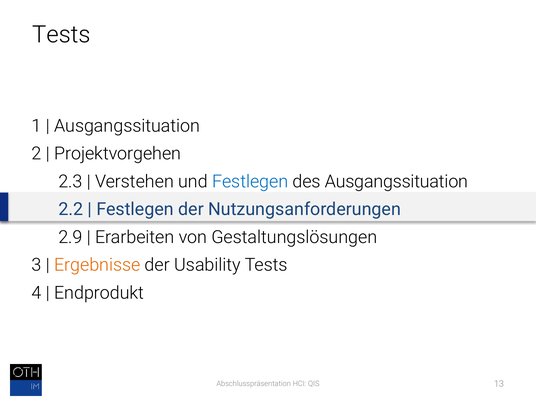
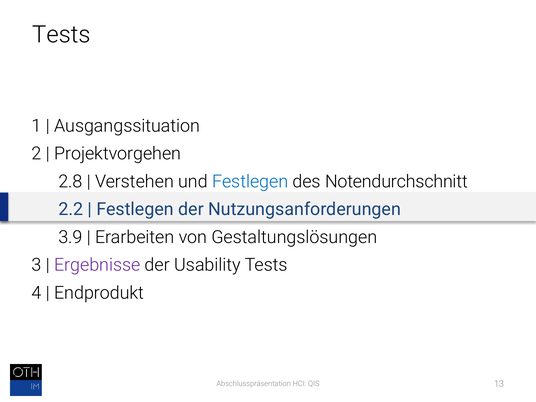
2.3: 2.3 -> 2.8
des Ausgangssituation: Ausgangssituation -> Notendurchschnitt
2.9: 2.9 -> 3.9
Ergebnisse colour: orange -> purple
